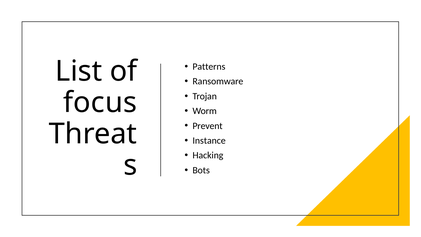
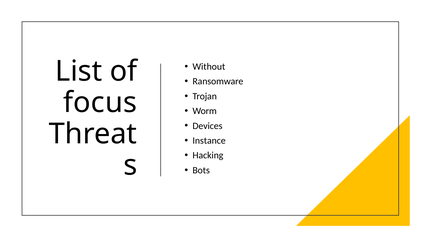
Patterns: Patterns -> Without
Prevent: Prevent -> Devices
